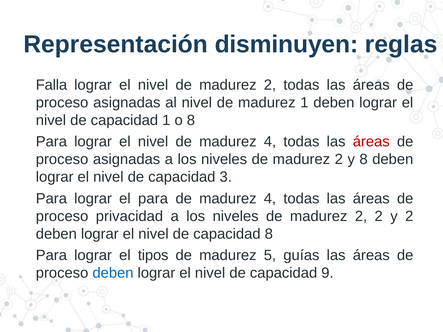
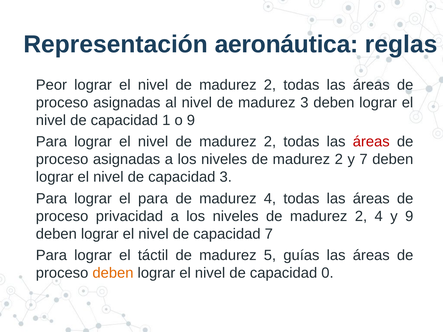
disminuyen: disminuyen -> aeronáutica
Falla: Falla -> Peor
madurez 1: 1 -> 3
o 8: 8 -> 9
4 at (270, 142): 4 -> 2
y 8: 8 -> 7
2 2: 2 -> 4
y 2: 2 -> 9
capacidad 8: 8 -> 7
tipos: tipos -> táctil
deben at (113, 273) colour: blue -> orange
9: 9 -> 0
